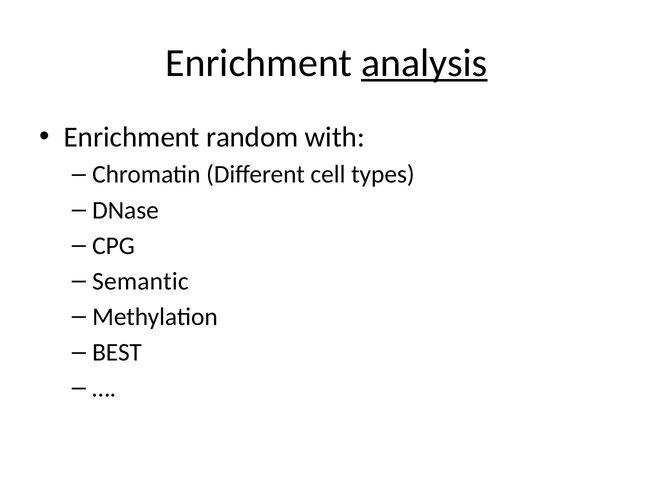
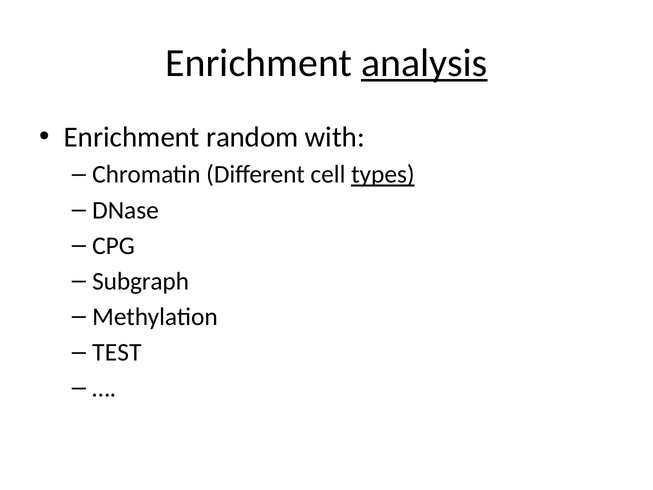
types underline: none -> present
Semantic: Semantic -> Subgraph
BEST: BEST -> TEST
